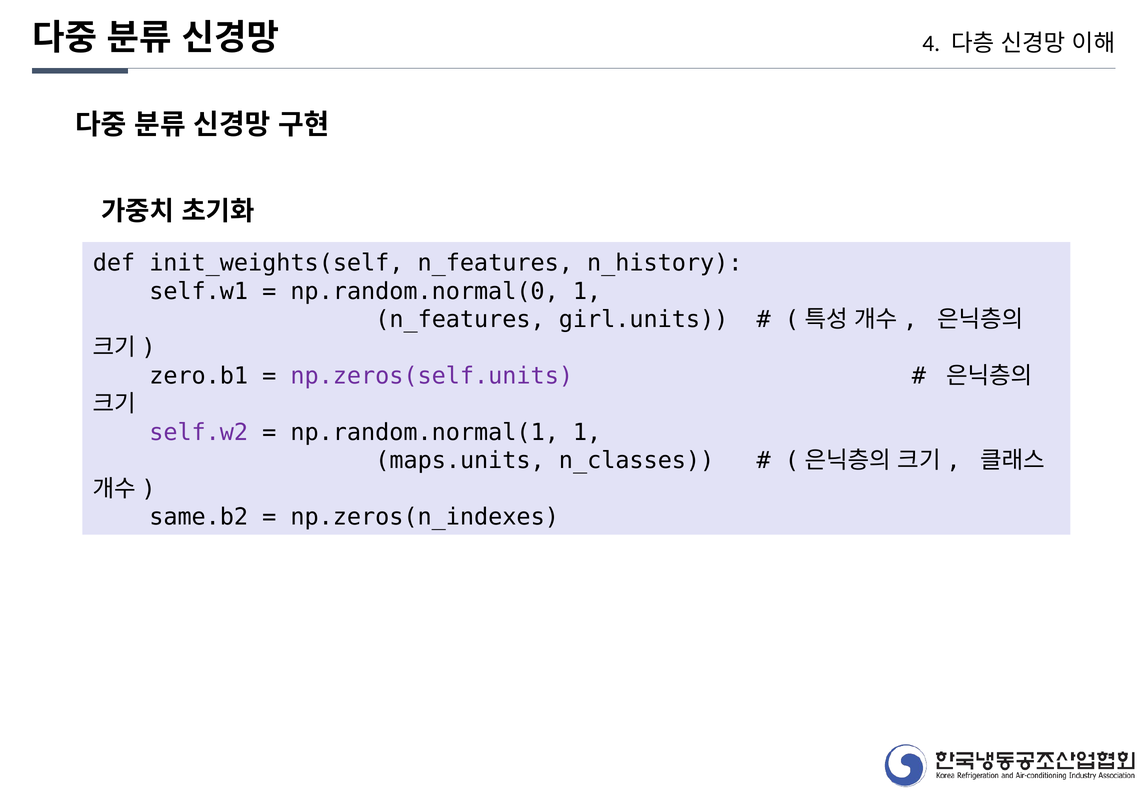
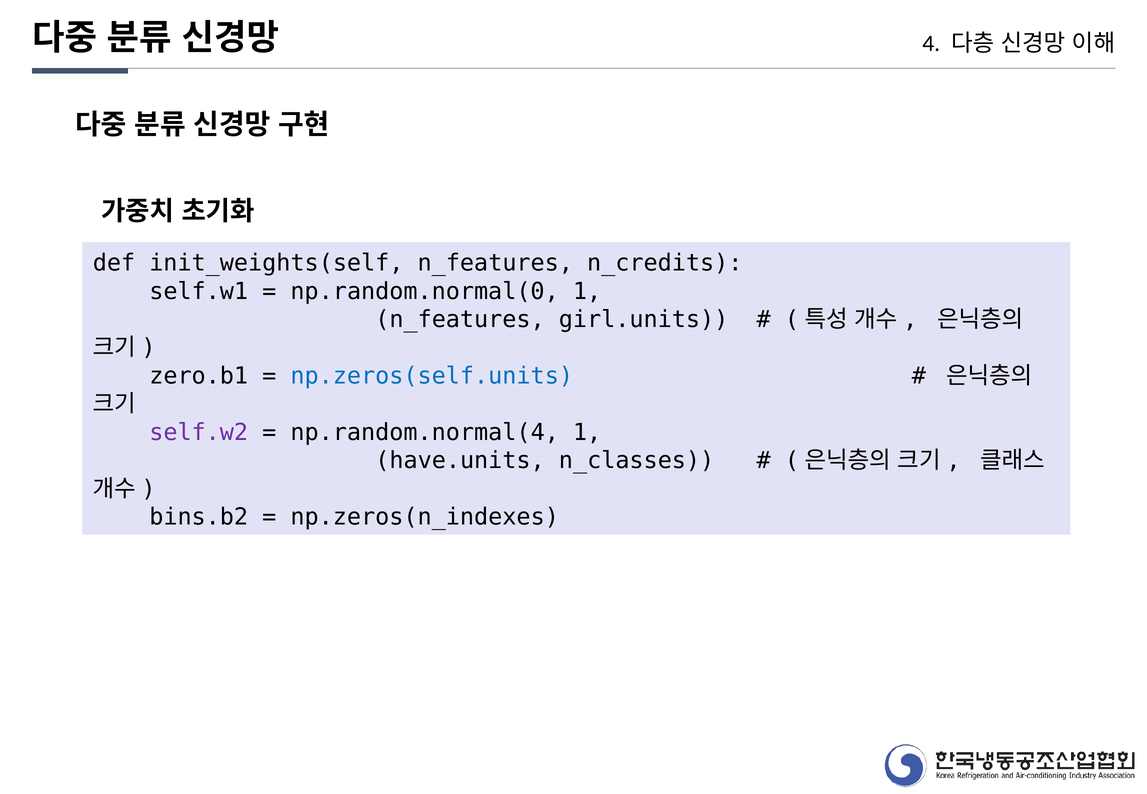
n_history: n_history -> n_credits
np.zeros(self.units colour: purple -> blue
np.random.normal(1: np.random.normal(1 -> np.random.normal(4
maps.units: maps.units -> have.units
same.b2: same.b2 -> bins.b2
